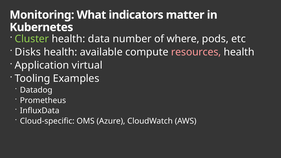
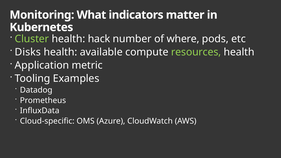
data: data -> hack
resources colour: pink -> light green
virtual: virtual -> metric
